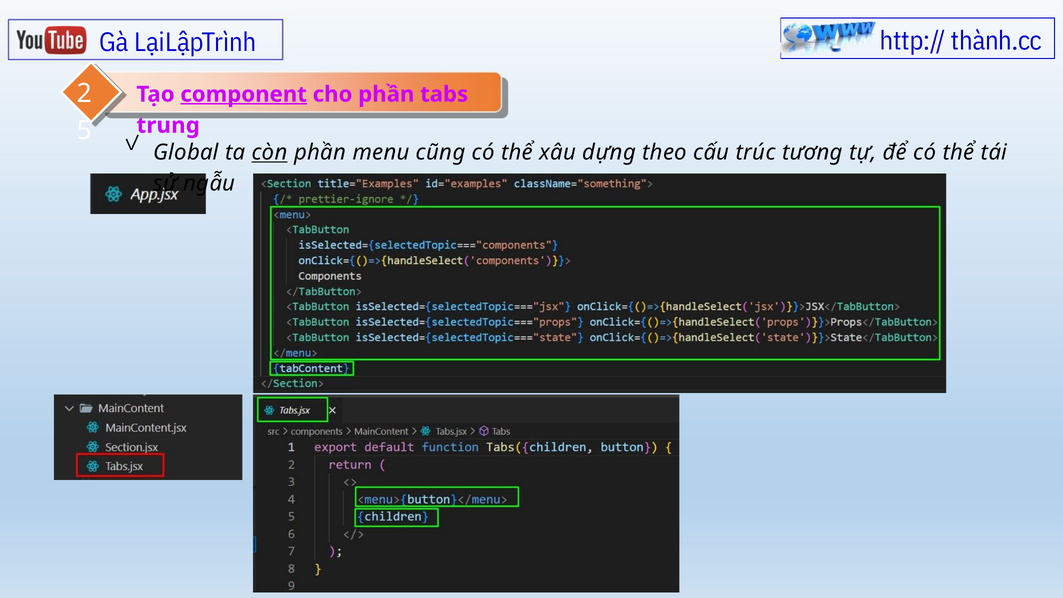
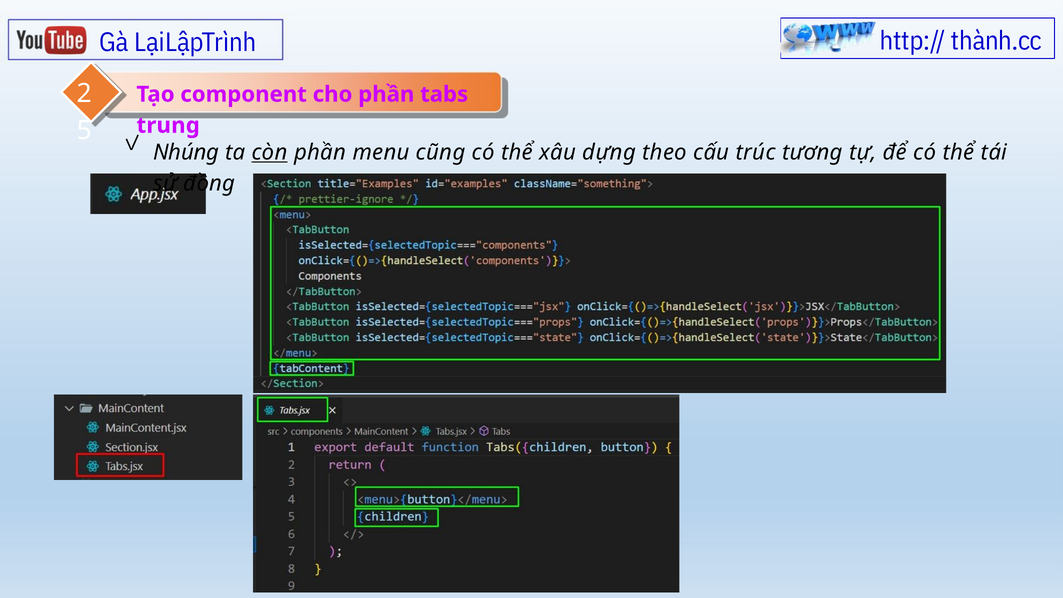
component underline: present -> none
Global: Global -> Nhúng
ngẫu: ngẫu -> đồng
